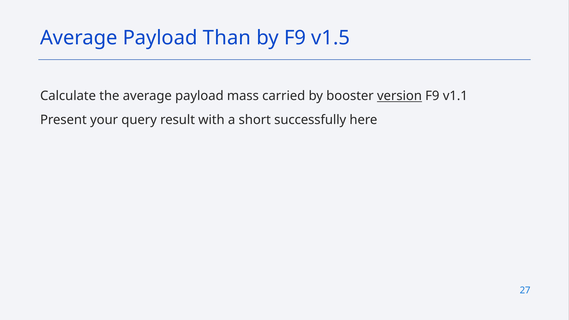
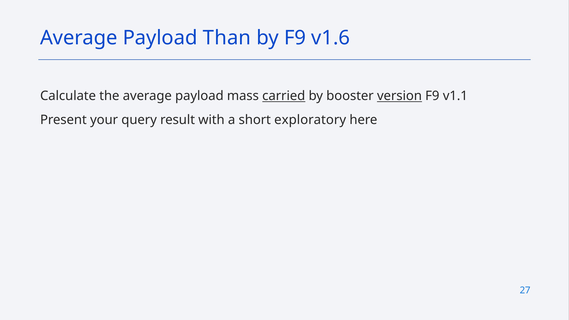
v1.5: v1.5 -> v1.6
carried underline: none -> present
successfully: successfully -> exploratory
